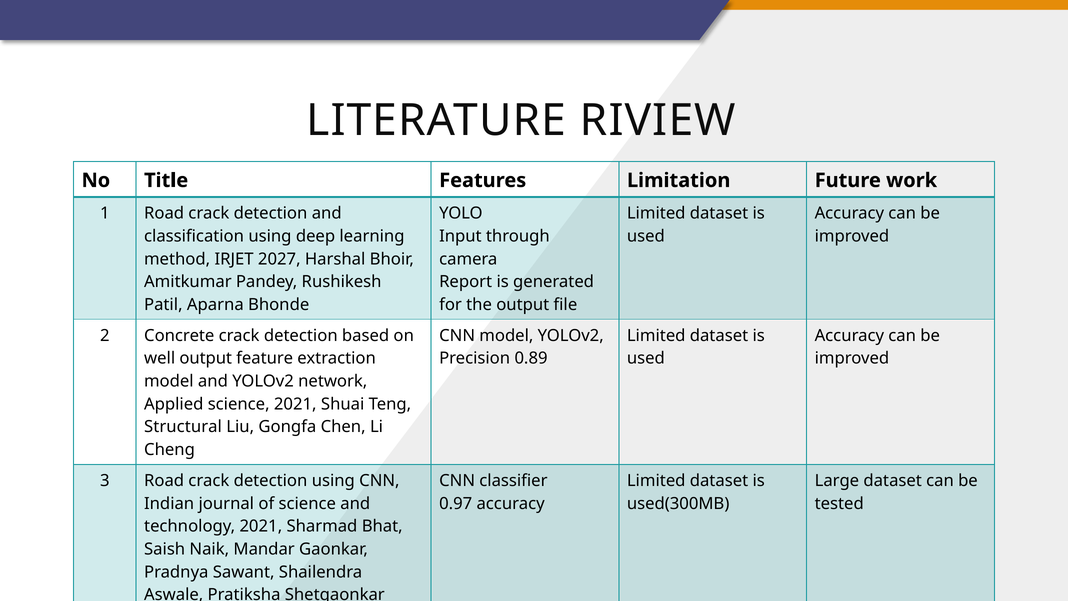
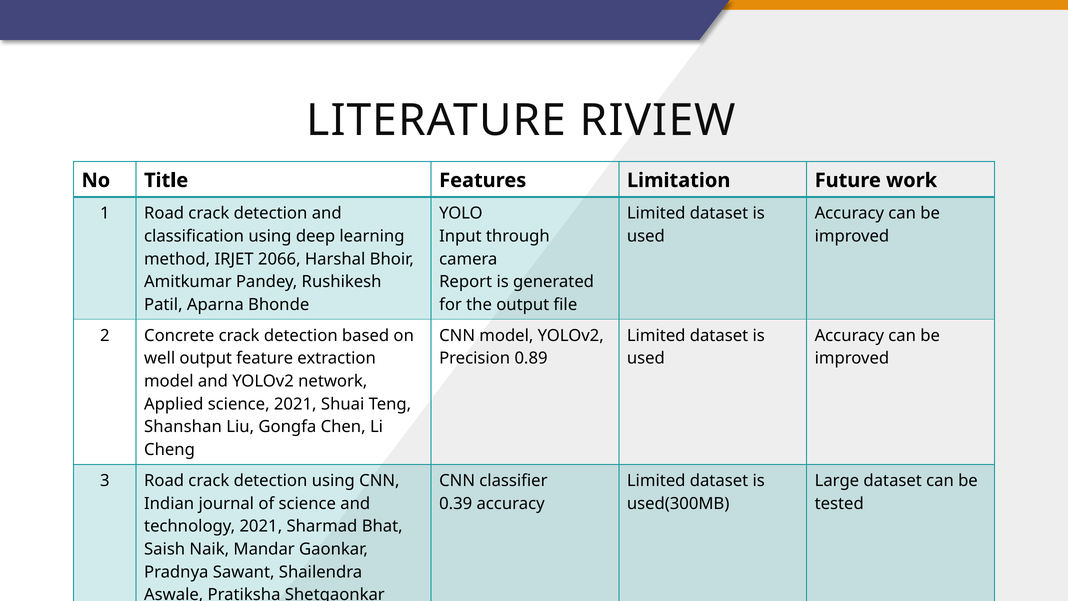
2027: 2027 -> 2066
Structural: Structural -> Shanshan
0.97: 0.97 -> 0.39
